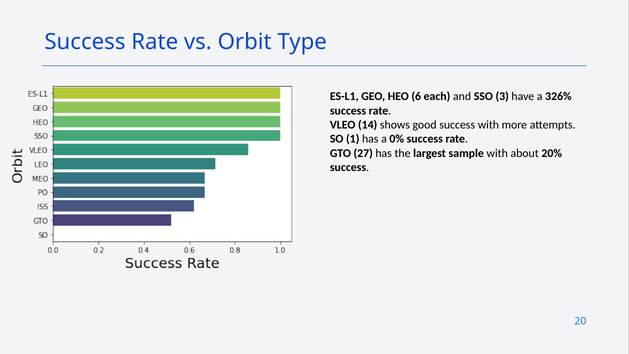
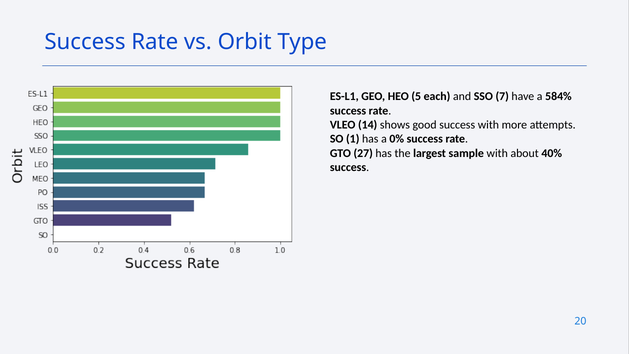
6: 6 -> 5
3: 3 -> 7
326%: 326% -> 584%
20%: 20% -> 40%
